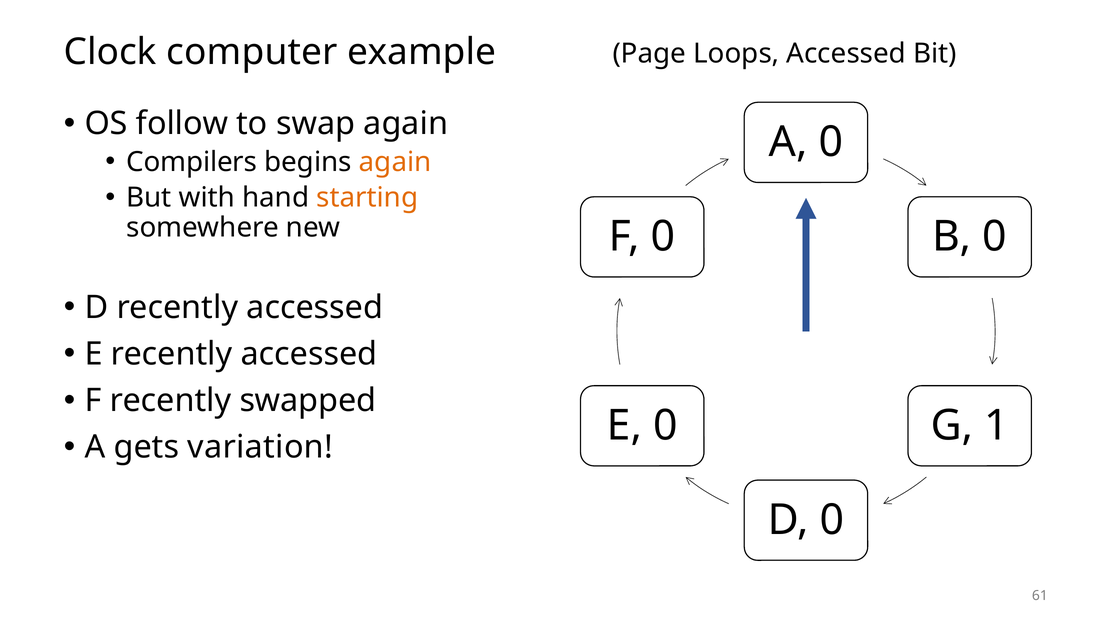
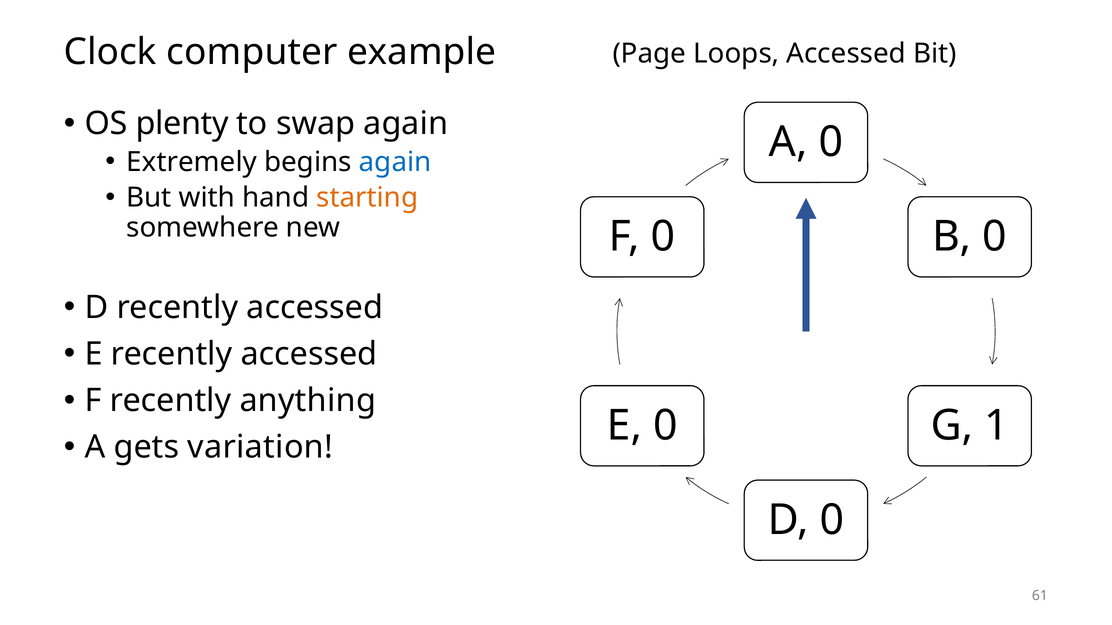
follow: follow -> plenty
Compilers: Compilers -> Extremely
again at (395, 162) colour: orange -> blue
swapped: swapped -> anything
